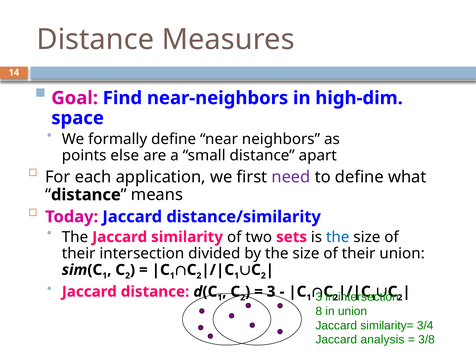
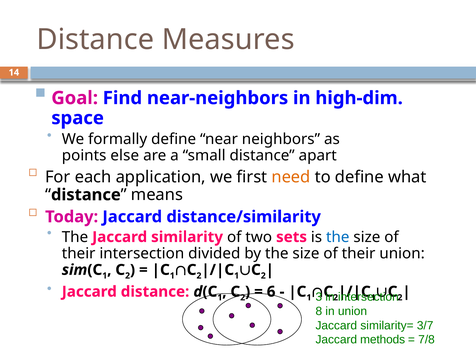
need colour: purple -> orange
3 at (271, 292): 3 -> 6
3/4: 3/4 -> 3/7
analysis: analysis -> methods
3/8: 3/8 -> 7/8
